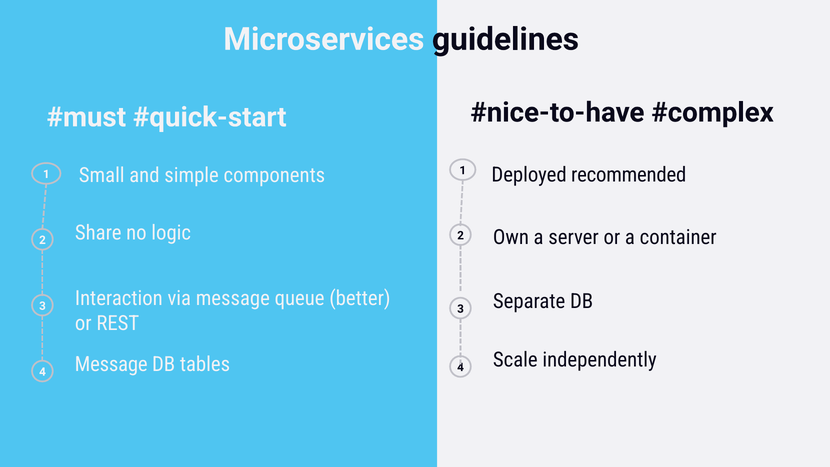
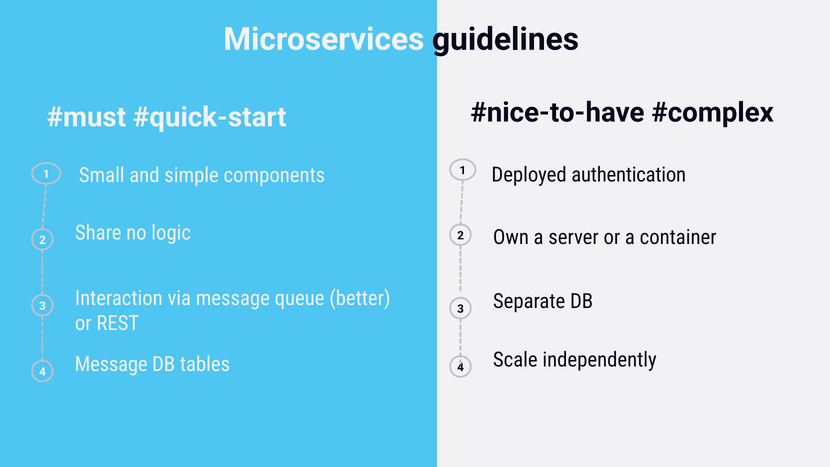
recommended: recommended -> authentication
